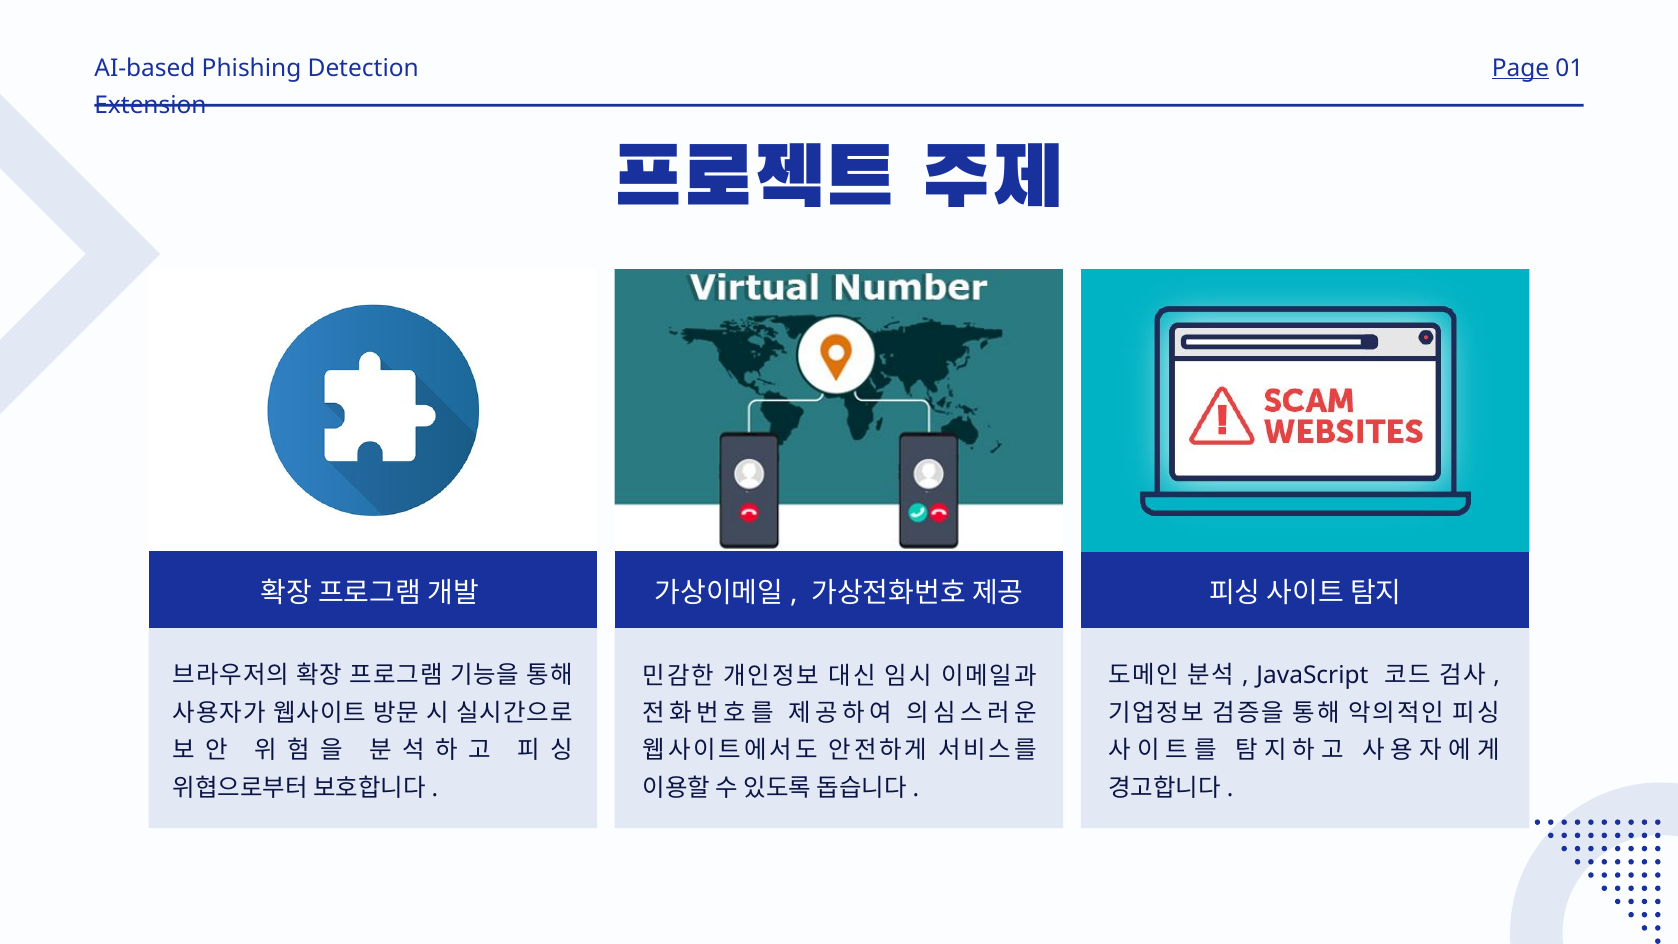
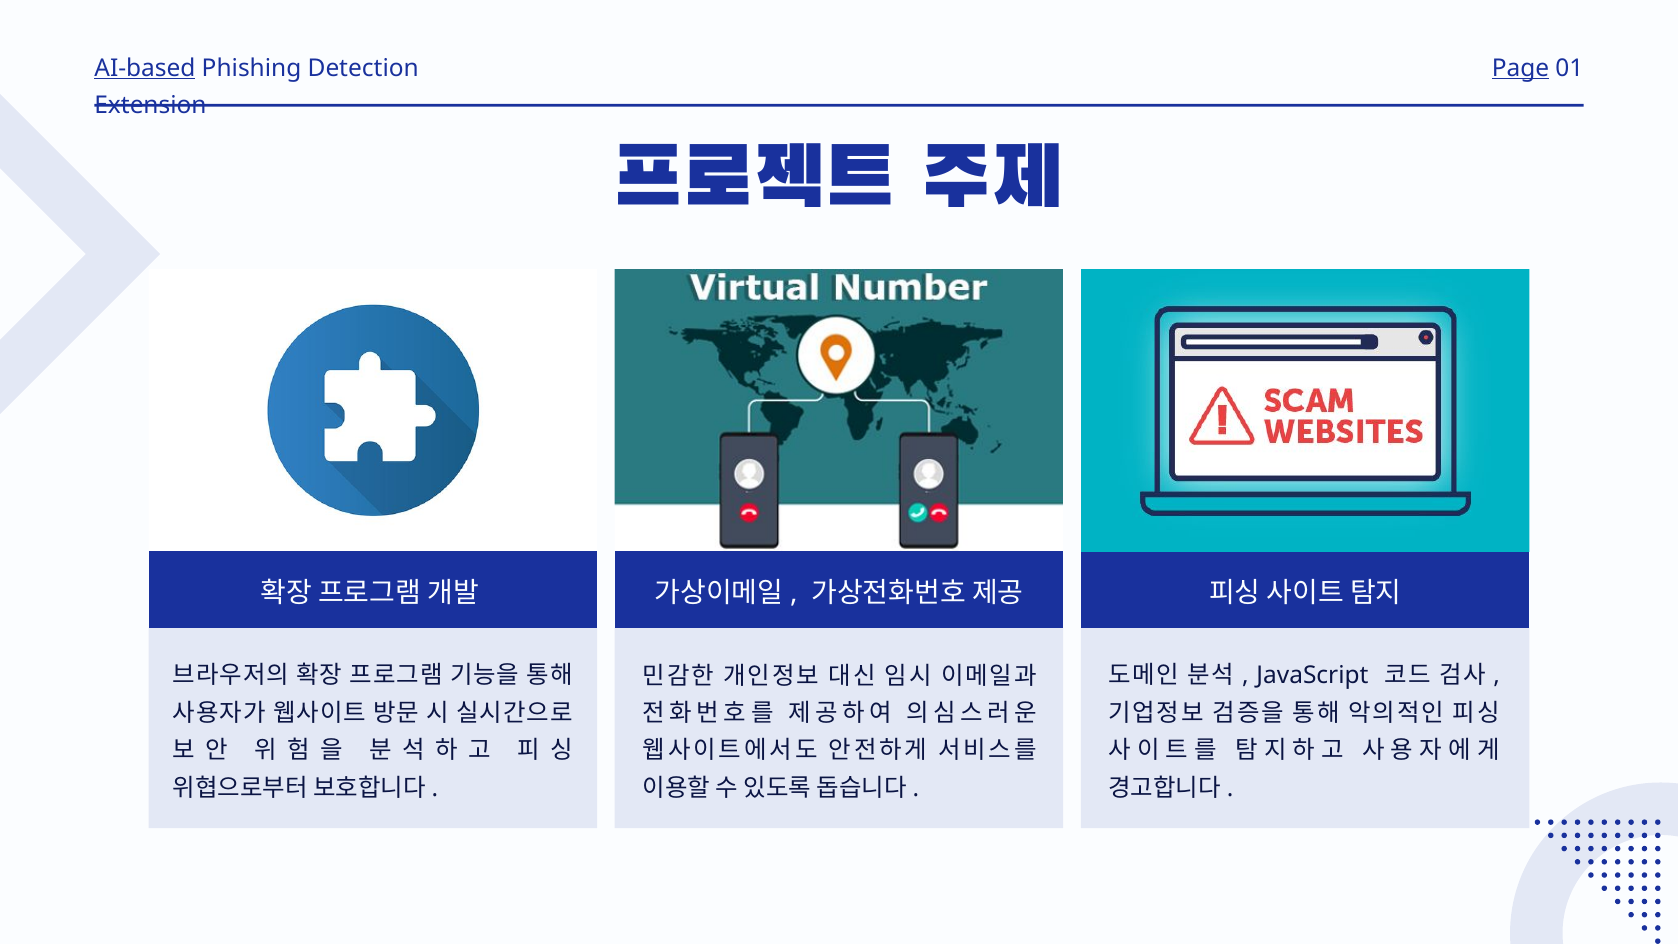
AI-based underline: none -> present
